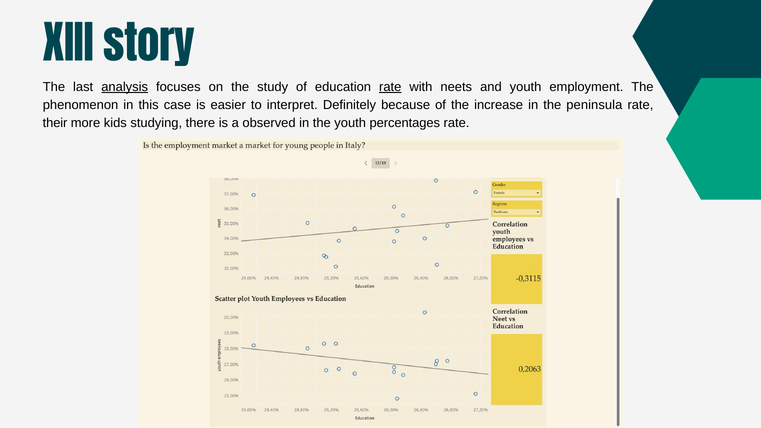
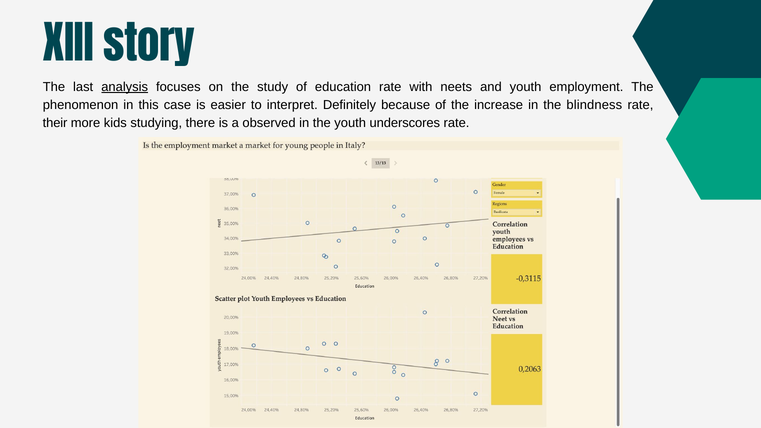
rate at (390, 87) underline: present -> none
peninsula: peninsula -> blindness
percentages: percentages -> underscores
